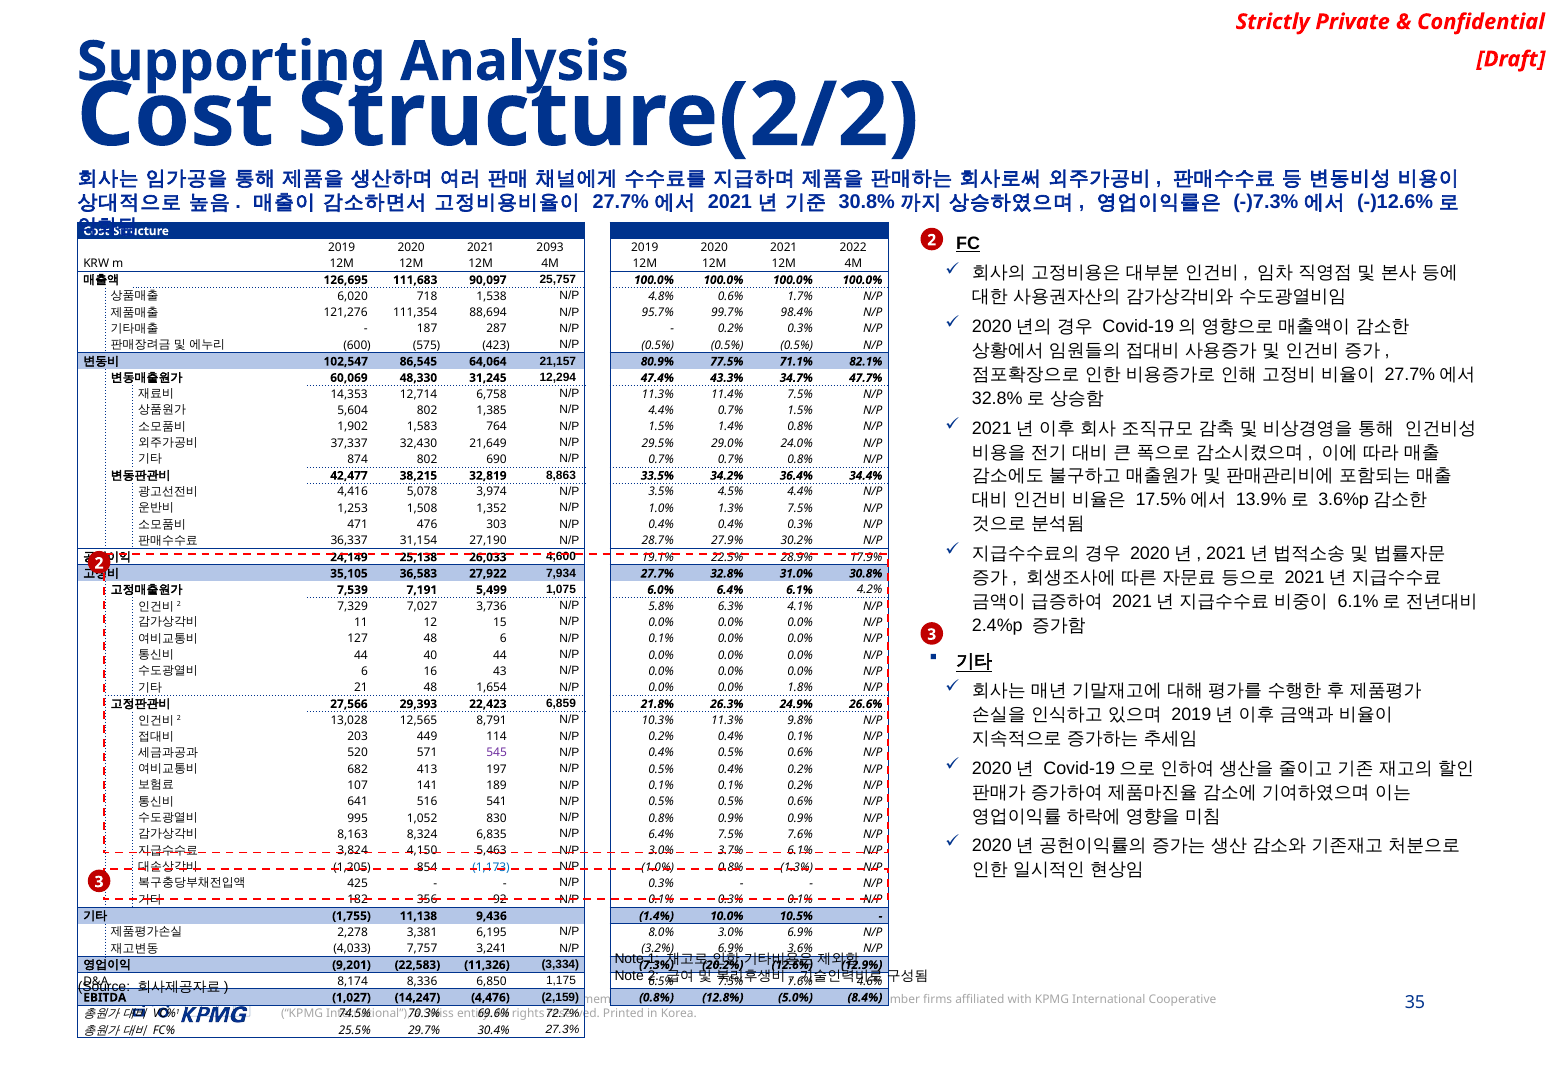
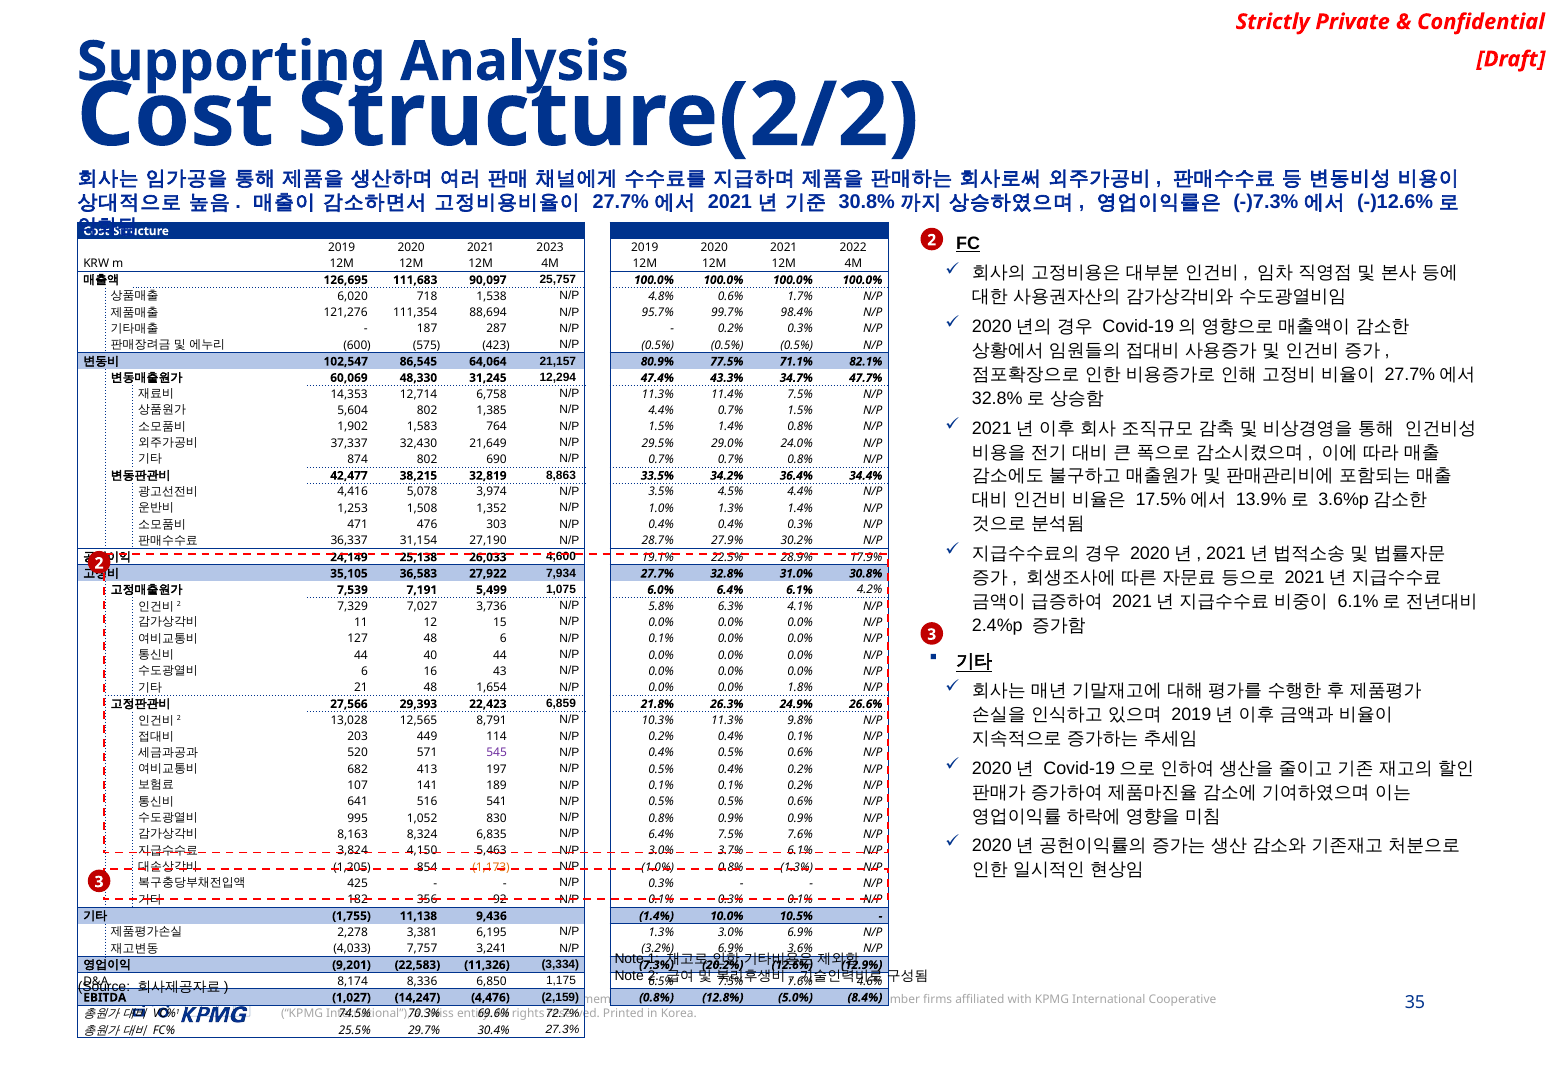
2093: 2093 -> 2023
1.3% 7.5%: 7.5% -> 1.4%
1,173 colour: blue -> orange
N/P 8.0%: 8.0% -> 1.3%
